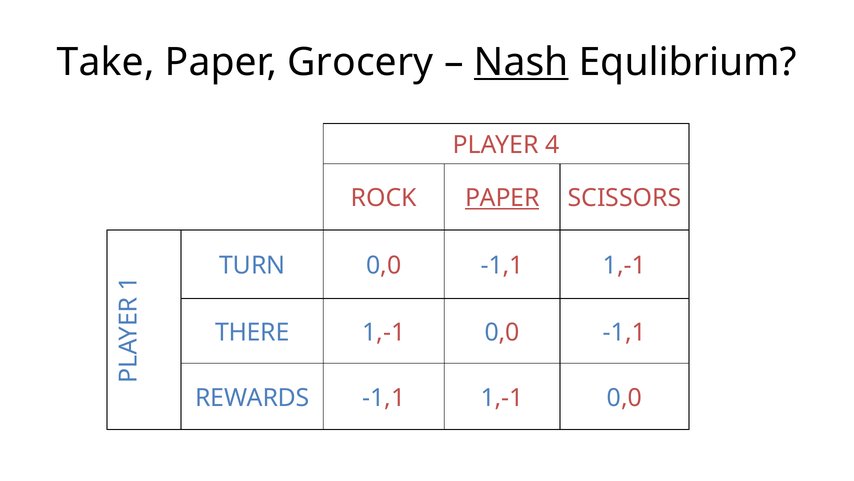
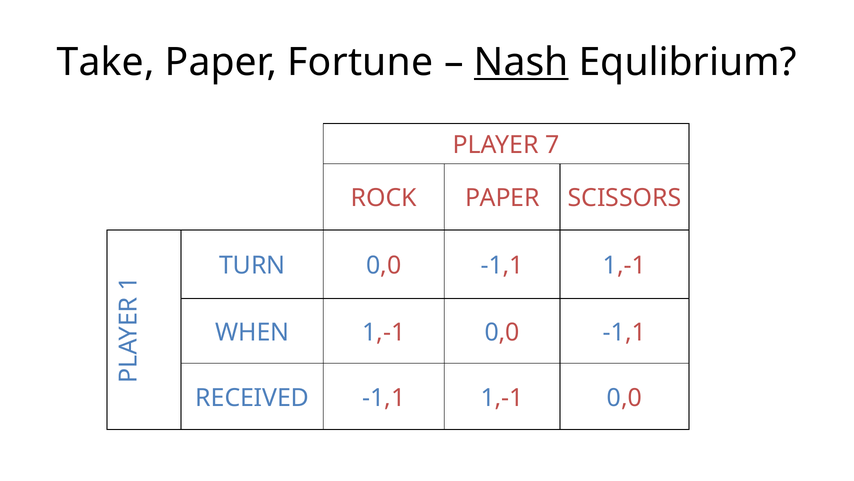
Grocery: Grocery -> Fortune
4: 4 -> 7
PAPER at (502, 198) underline: present -> none
THERE: THERE -> WHEN
REWARDS: REWARDS -> RECEIVED
